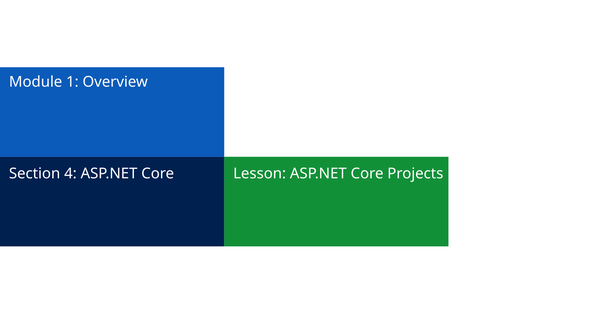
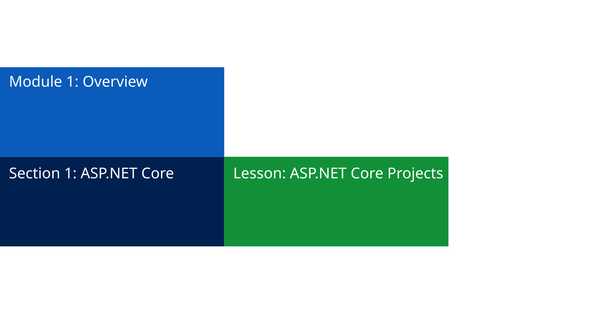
Section 4: 4 -> 1
